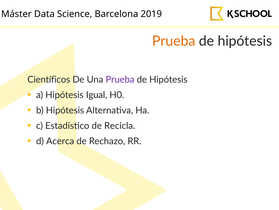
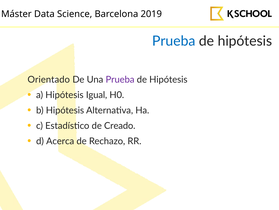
Prueba at (174, 41) colour: orange -> blue
Científicos: Científicos -> Orientado
Recicla: Recicla -> Creado
